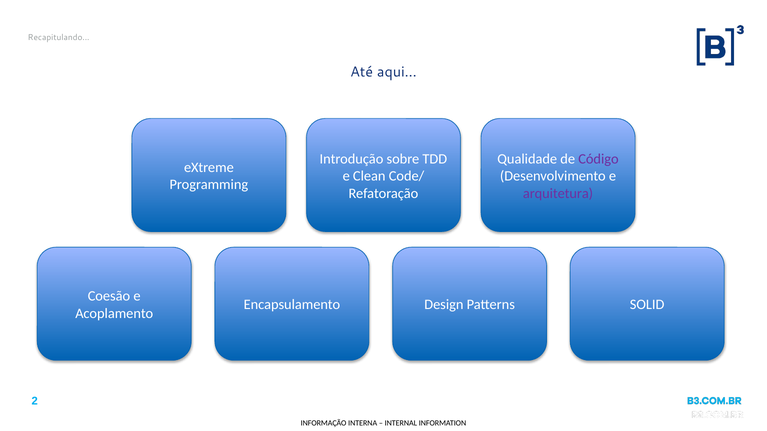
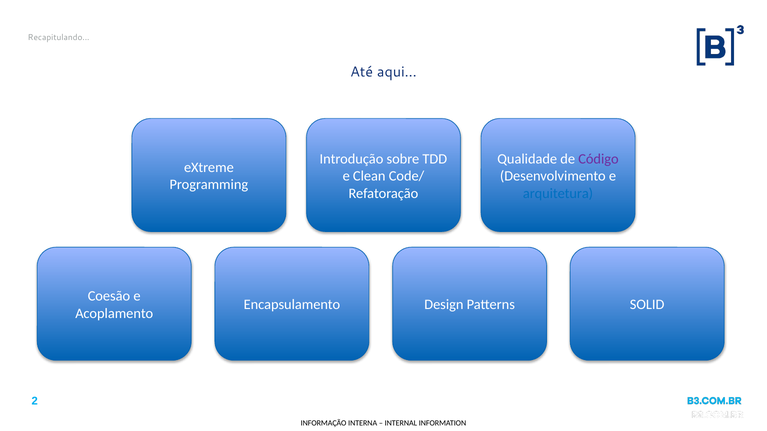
arquitetura colour: purple -> blue
